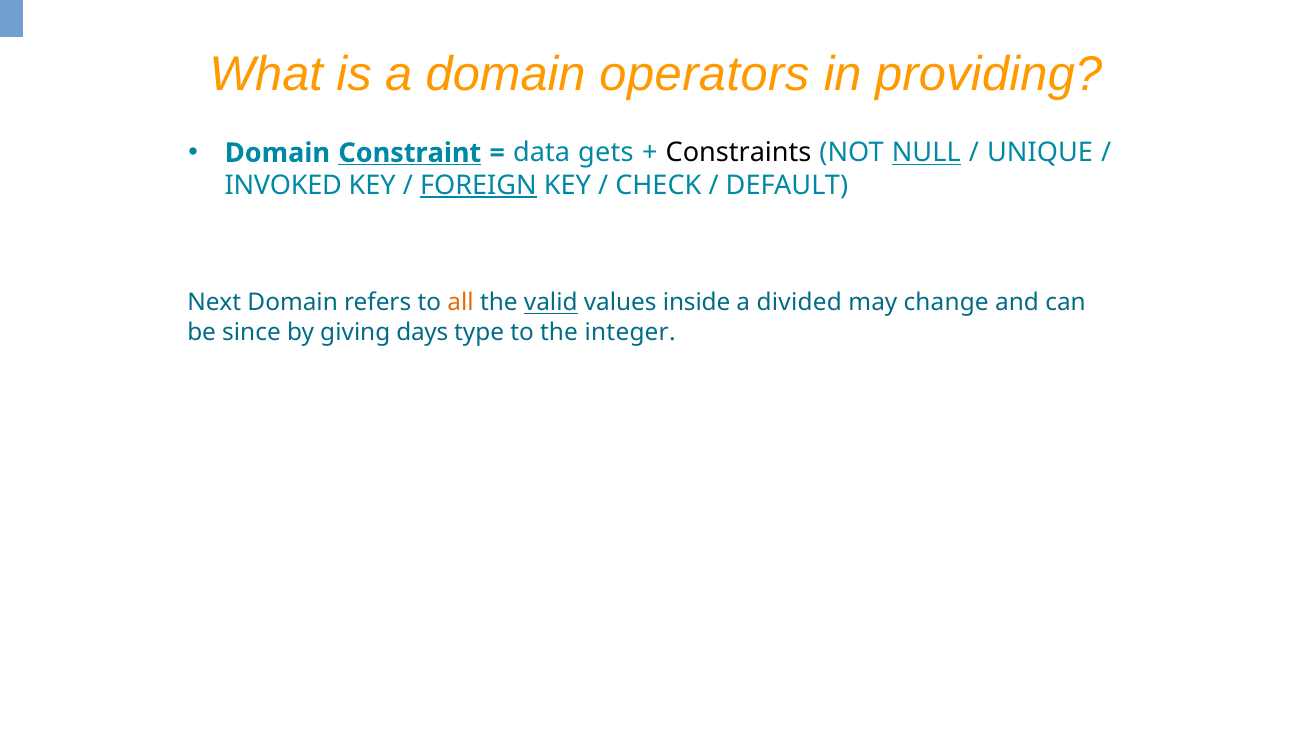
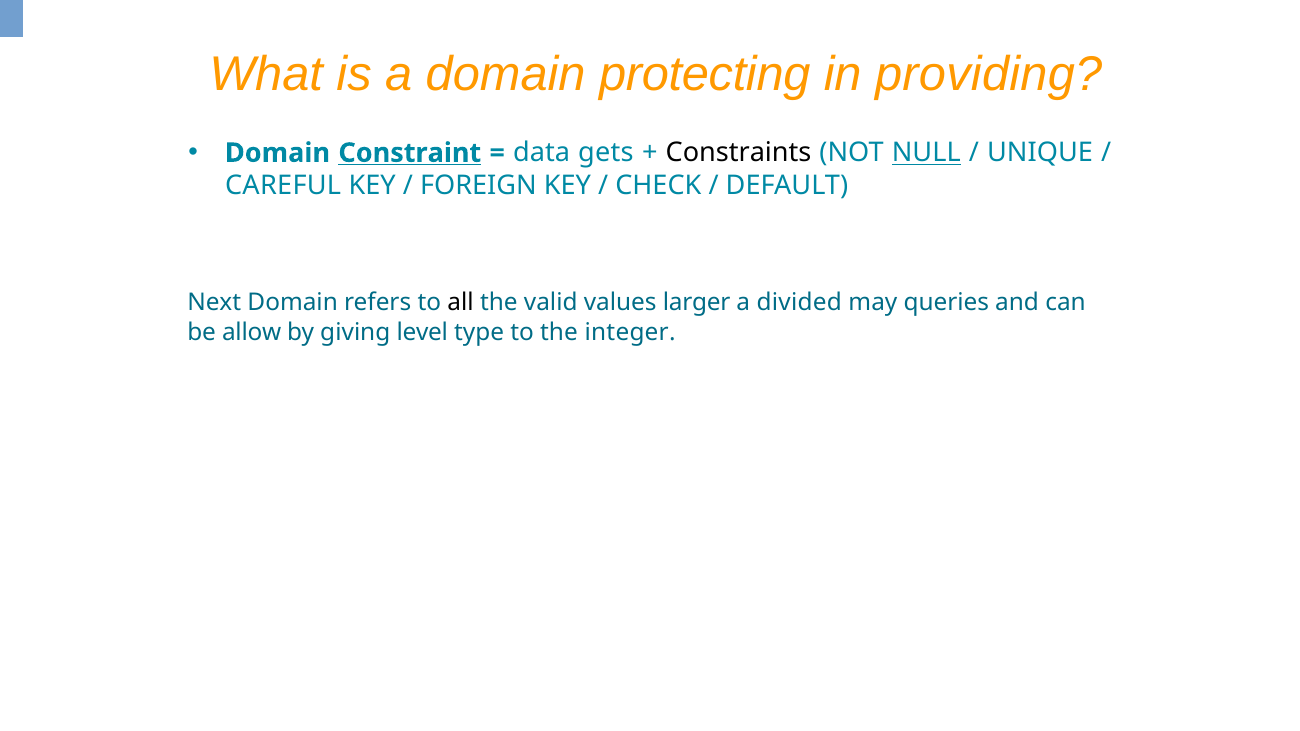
operators: operators -> protecting
INVOKED: INVOKED -> CAREFUL
FOREIGN underline: present -> none
all colour: orange -> black
valid underline: present -> none
inside: inside -> larger
change: change -> queries
since: since -> allow
days: days -> level
